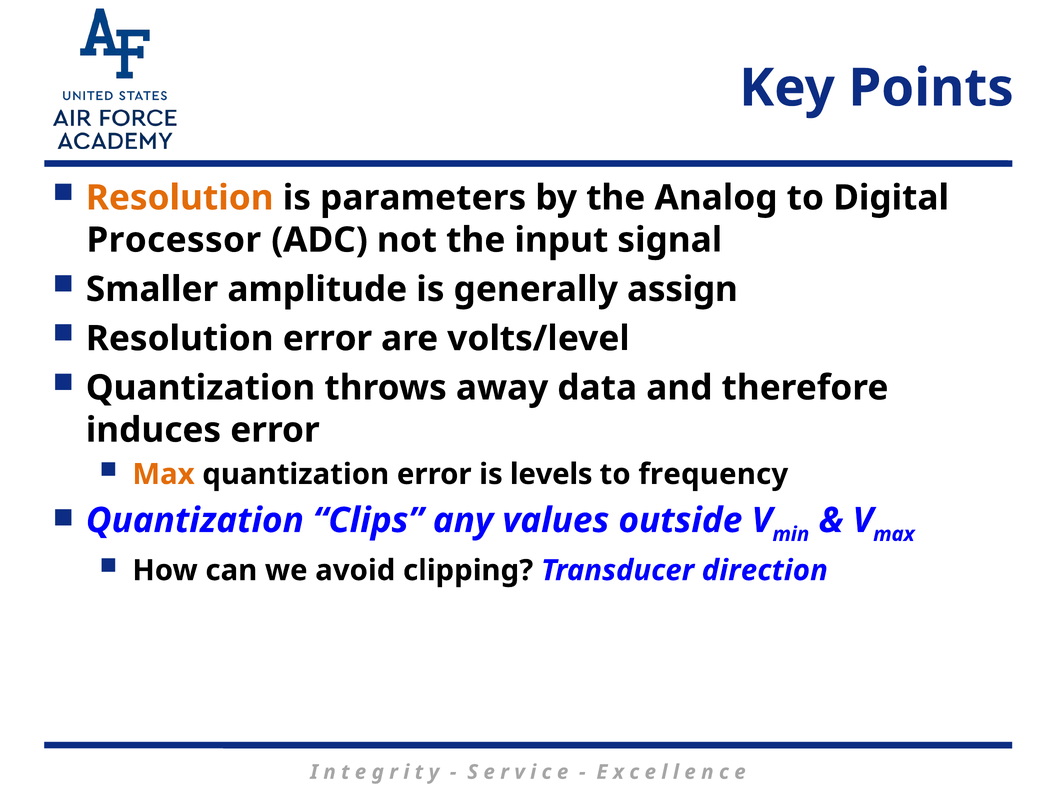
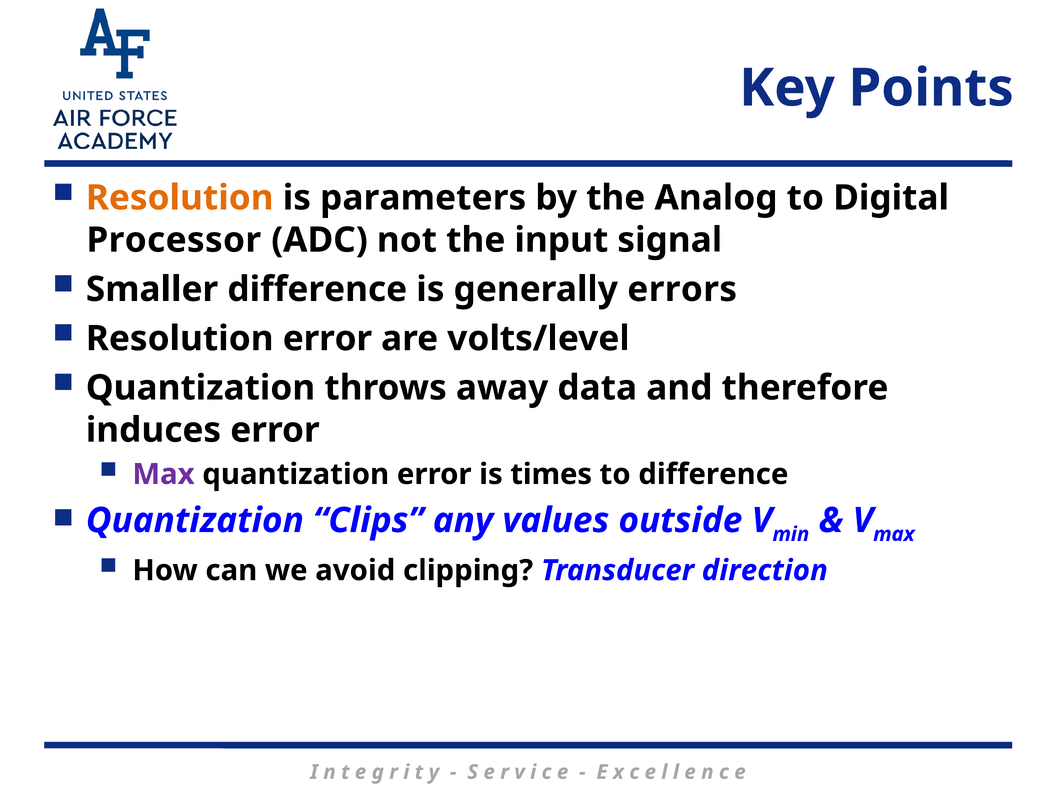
Smaller amplitude: amplitude -> difference
assign: assign -> errors
Max at (163, 474) colour: orange -> purple
levels: levels -> times
to frequency: frequency -> difference
